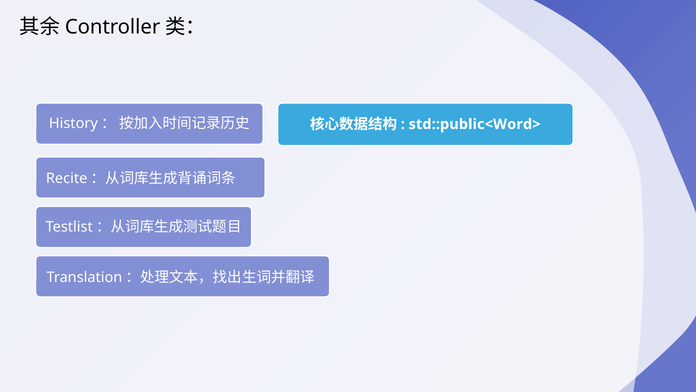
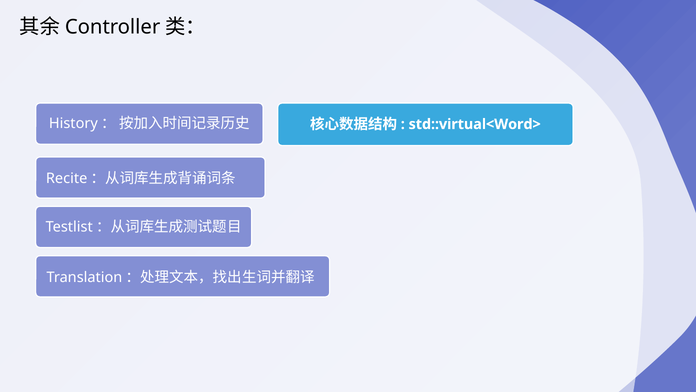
std::public<Word>: std::public<Word> -> std::virtual<Word>
